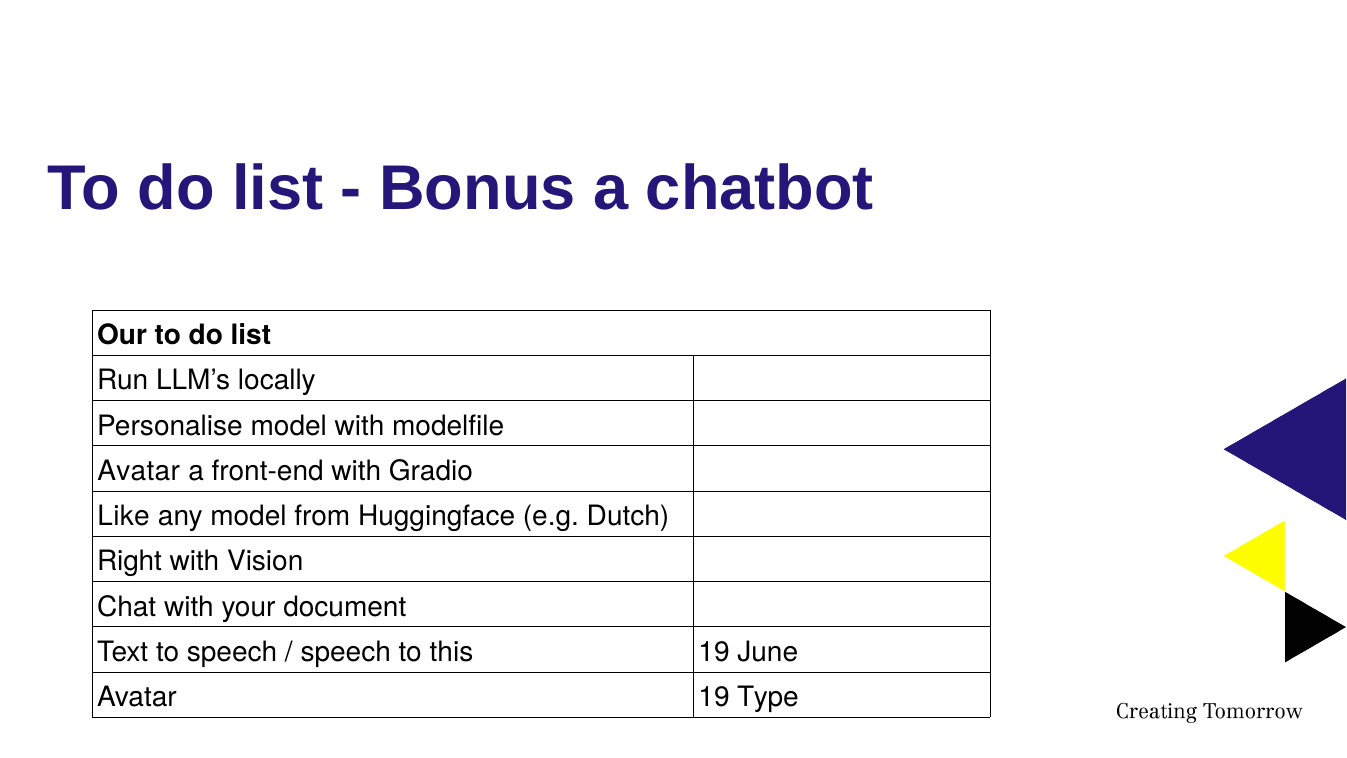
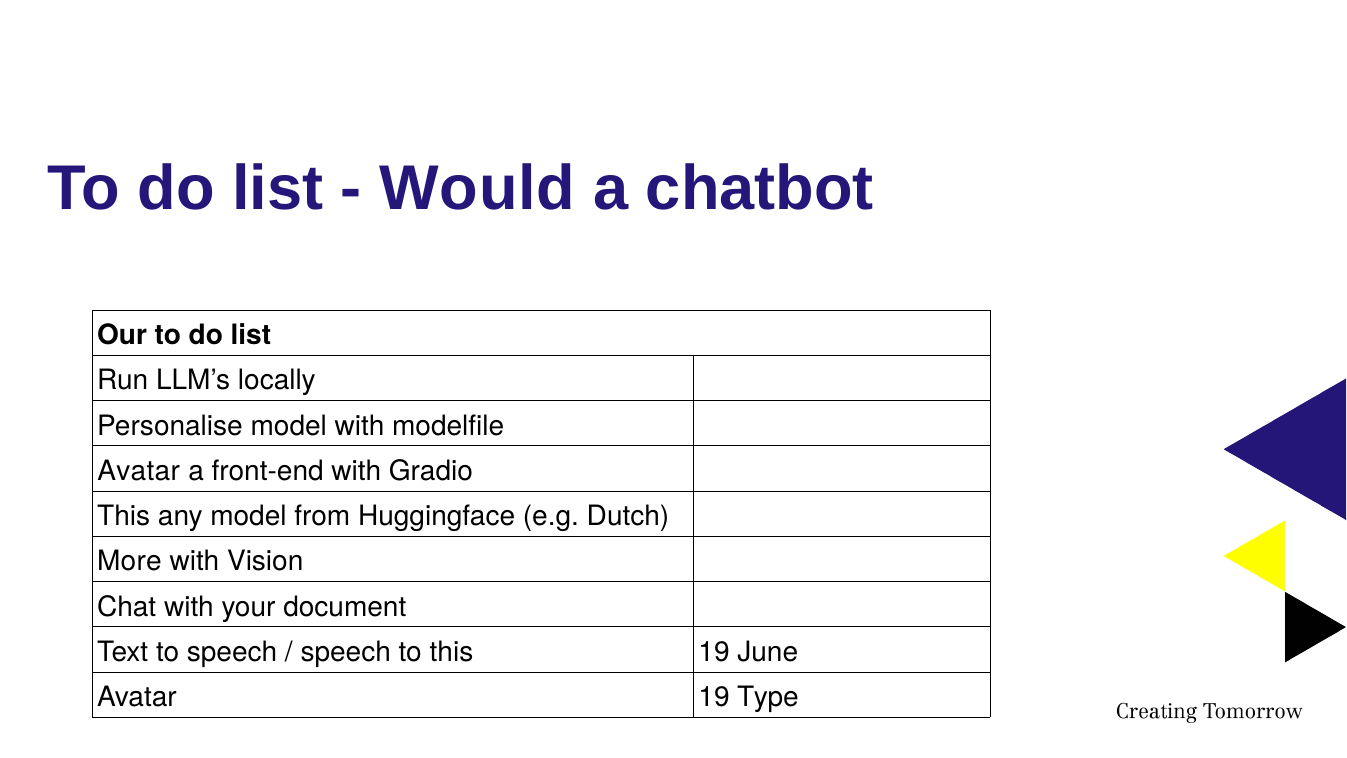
Bonus: Bonus -> Would
Like at (124, 516): Like -> This
Right: Right -> More
